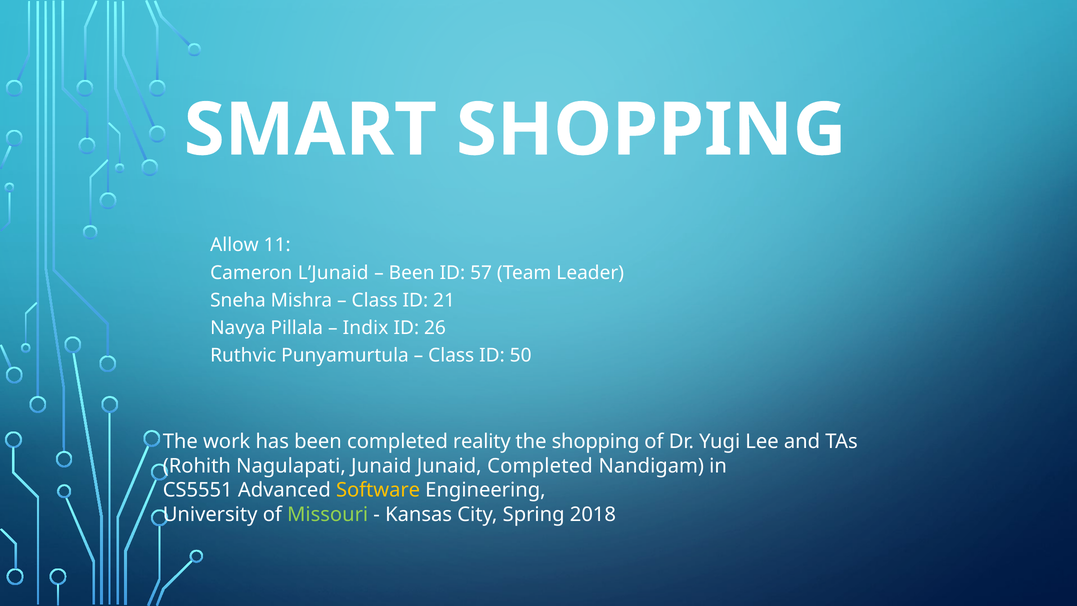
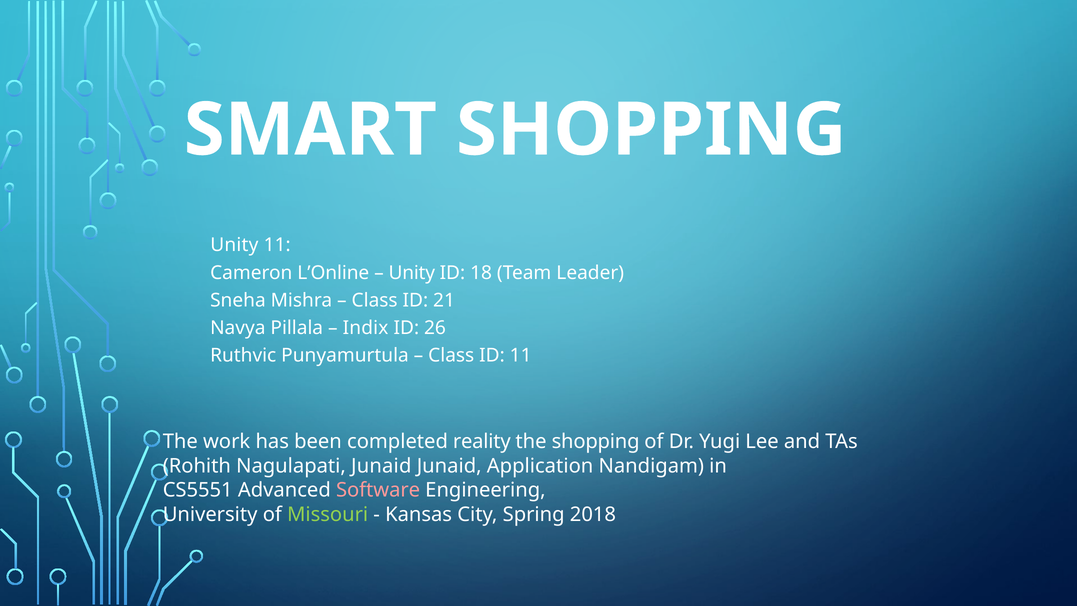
Allow at (234, 245): Allow -> Unity
L’Junaid: L’Junaid -> L’Online
Been at (412, 273): Been -> Unity
57: 57 -> 18
ID 50: 50 -> 11
Junaid Completed: Completed -> Application
Software colour: yellow -> pink
